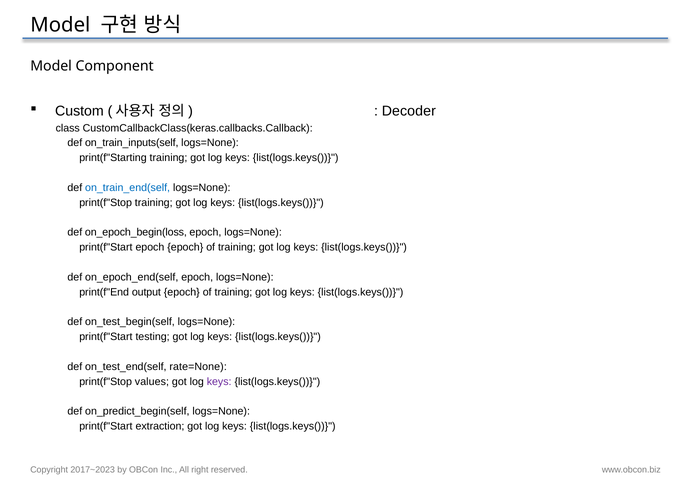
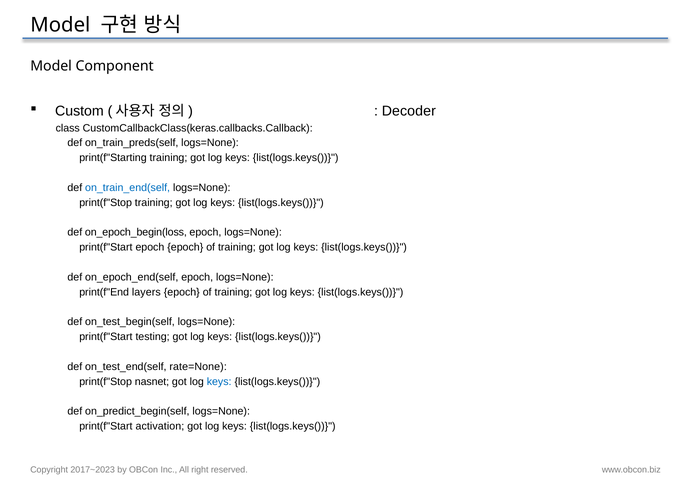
on_train_inputs(self: on_train_inputs(self -> on_train_preds(self
output: output -> layers
values: values -> nasnet
keys at (219, 381) colour: purple -> blue
extraction: extraction -> activation
